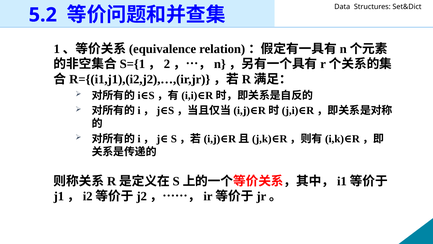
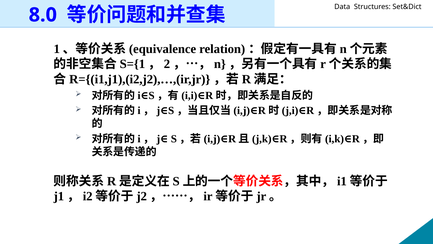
5.2: 5.2 -> 8.0
